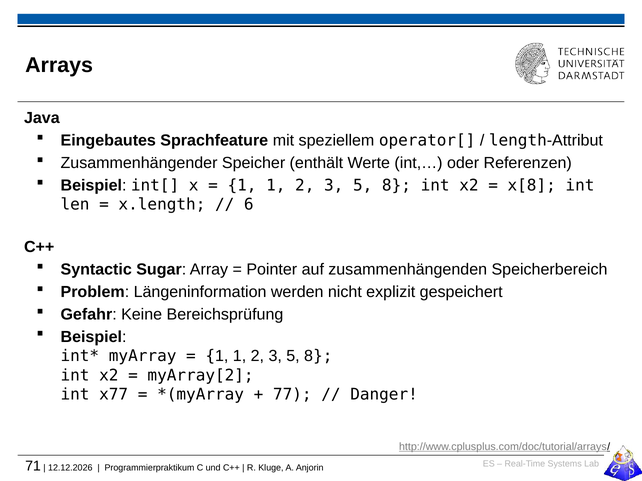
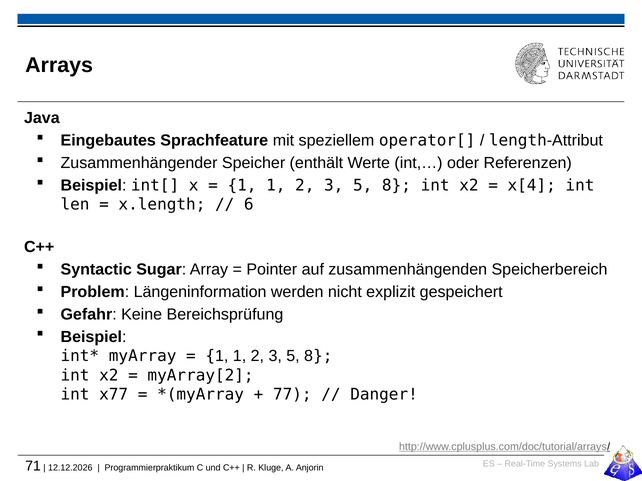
x[8: x[8 -> x[4
